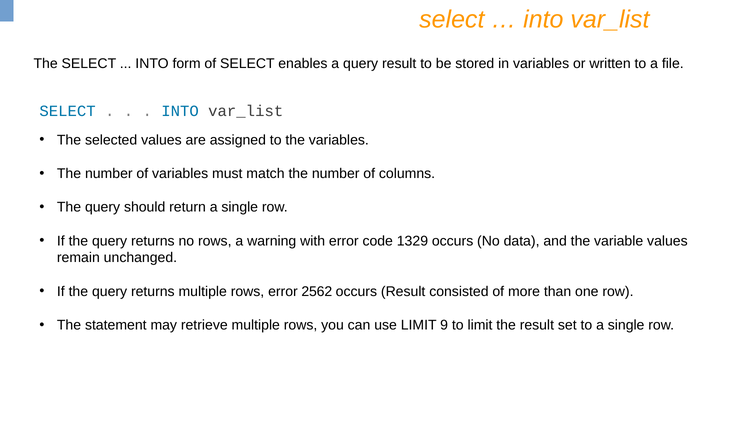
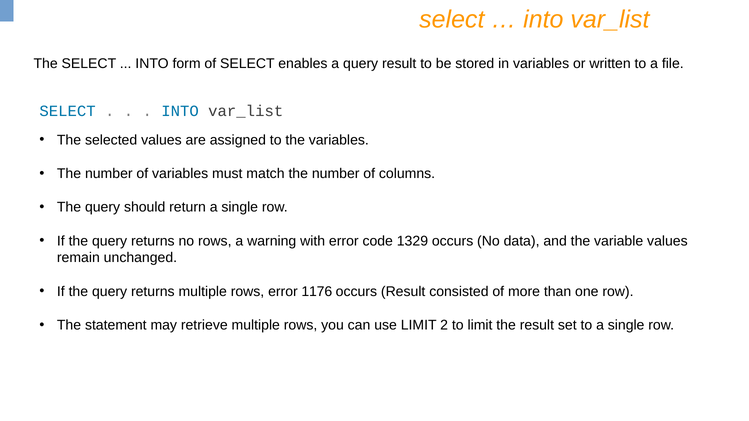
2562: 2562 -> 1176
9: 9 -> 2
